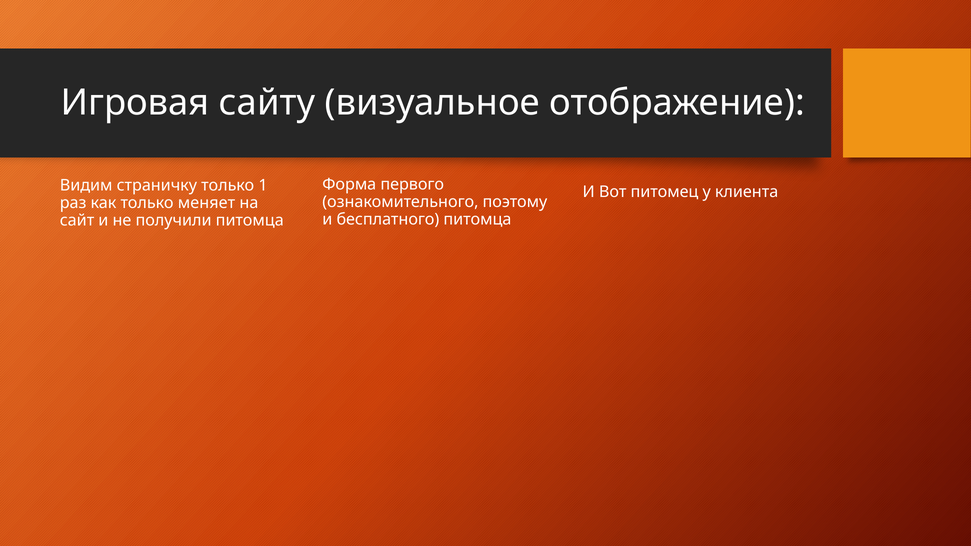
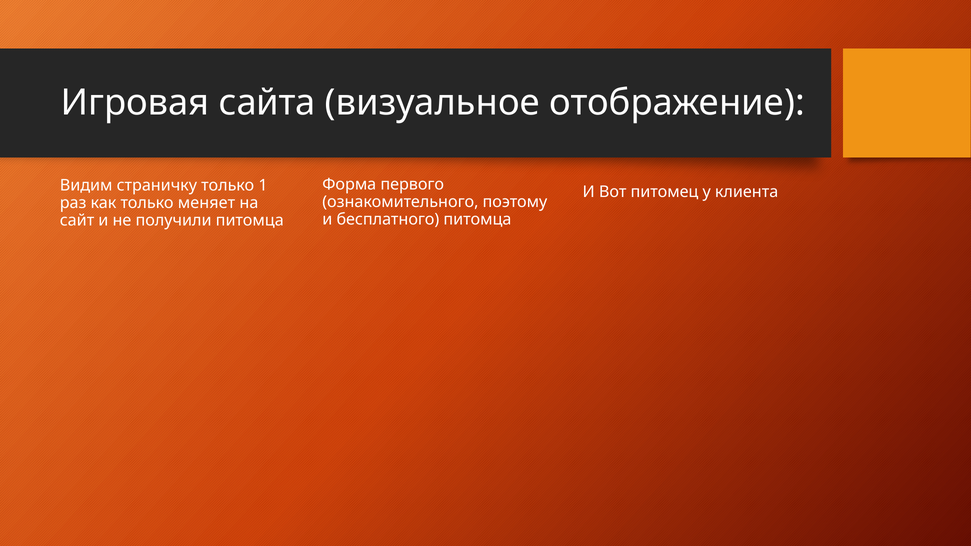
сайту: сайту -> сайта
